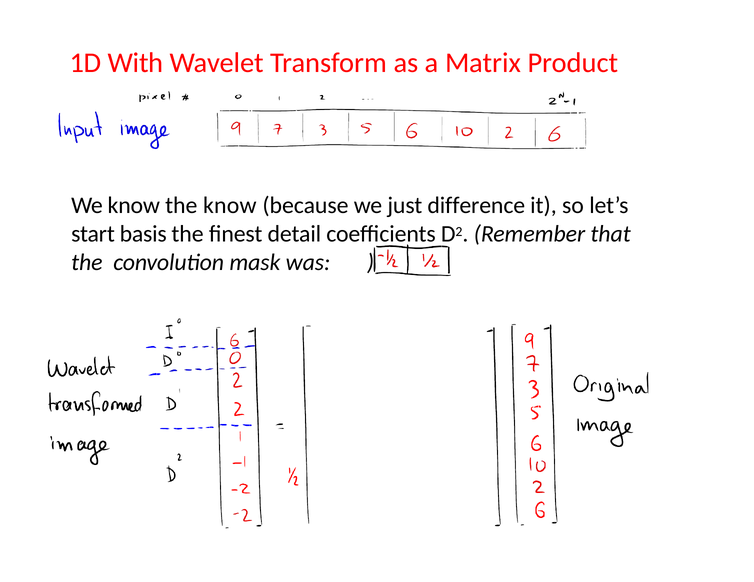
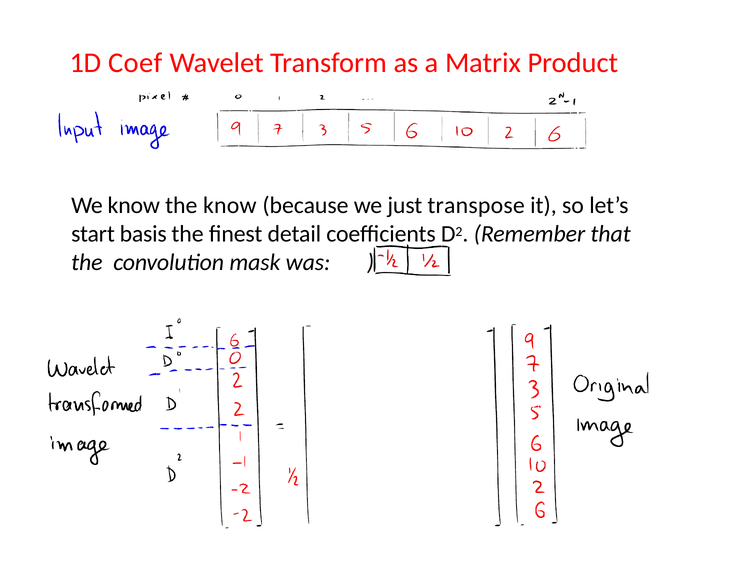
With: With -> Coef
difference: difference -> transpose
